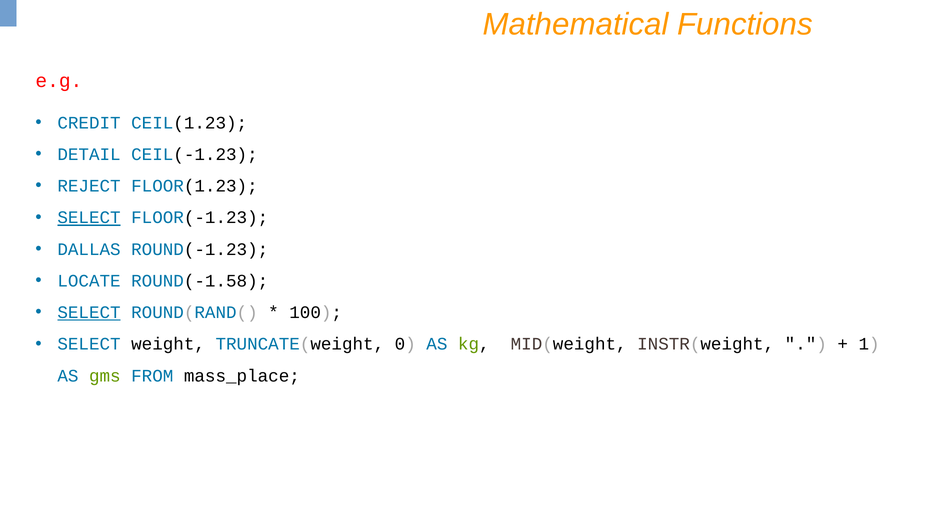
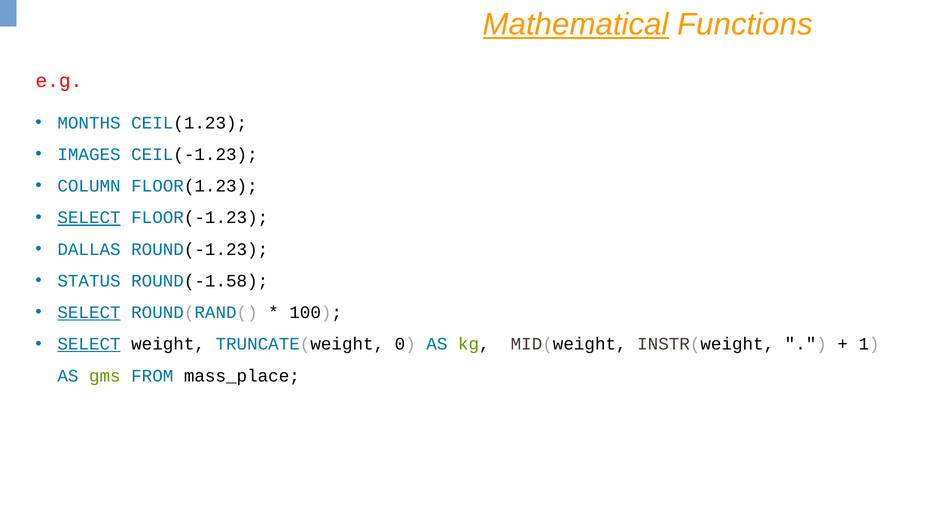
Mathematical underline: none -> present
CREDIT: CREDIT -> MONTHS
DETAIL: DETAIL -> IMAGES
REJECT: REJECT -> COLUMN
LOCATE: LOCATE -> STATUS
SELECT at (89, 344) underline: none -> present
